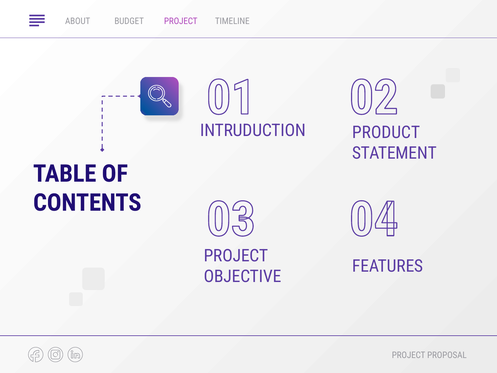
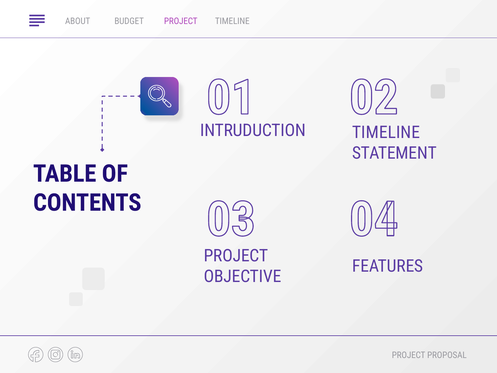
INTRUDUCTION PRODUCT: PRODUCT -> TIMELINE
